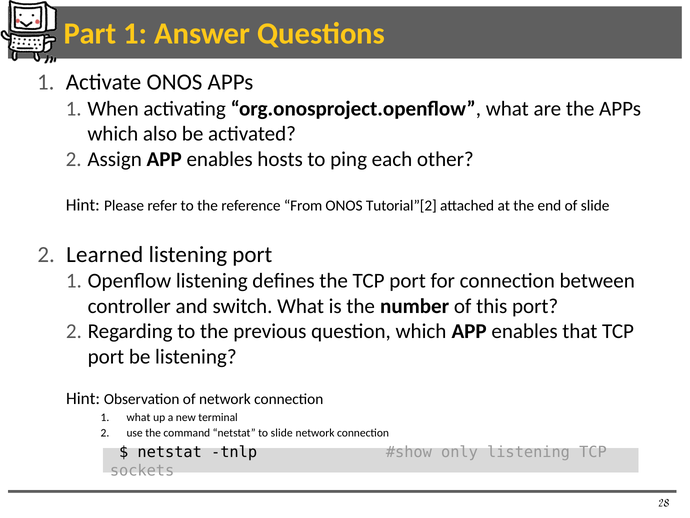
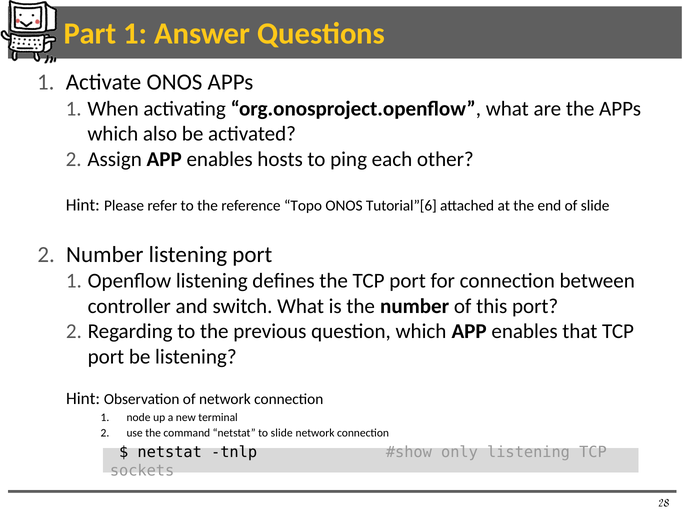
From: From -> Topo
Tutorial”[2: Tutorial”[2 -> Tutorial”[6
Learned at (105, 254): Learned -> Number
1 what: what -> node
